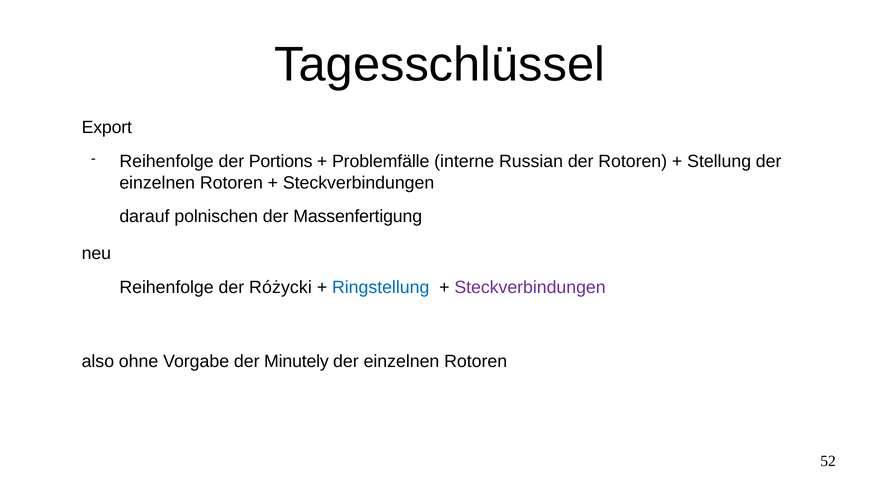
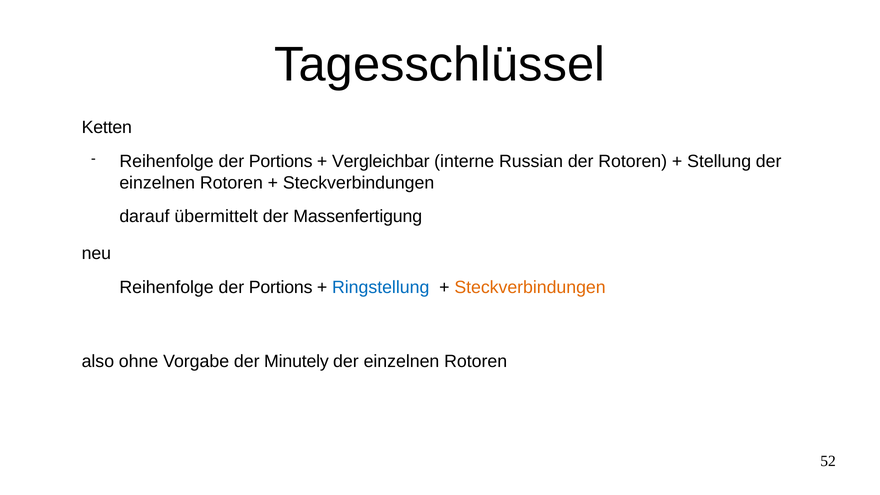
Export: Export -> Ketten
Problemfälle: Problemfälle -> Vergleichbar
polnischen: polnischen -> übermittelt
Różycki at (281, 287): Różycki -> Portions
Steckverbindungen at (530, 287) colour: purple -> orange
